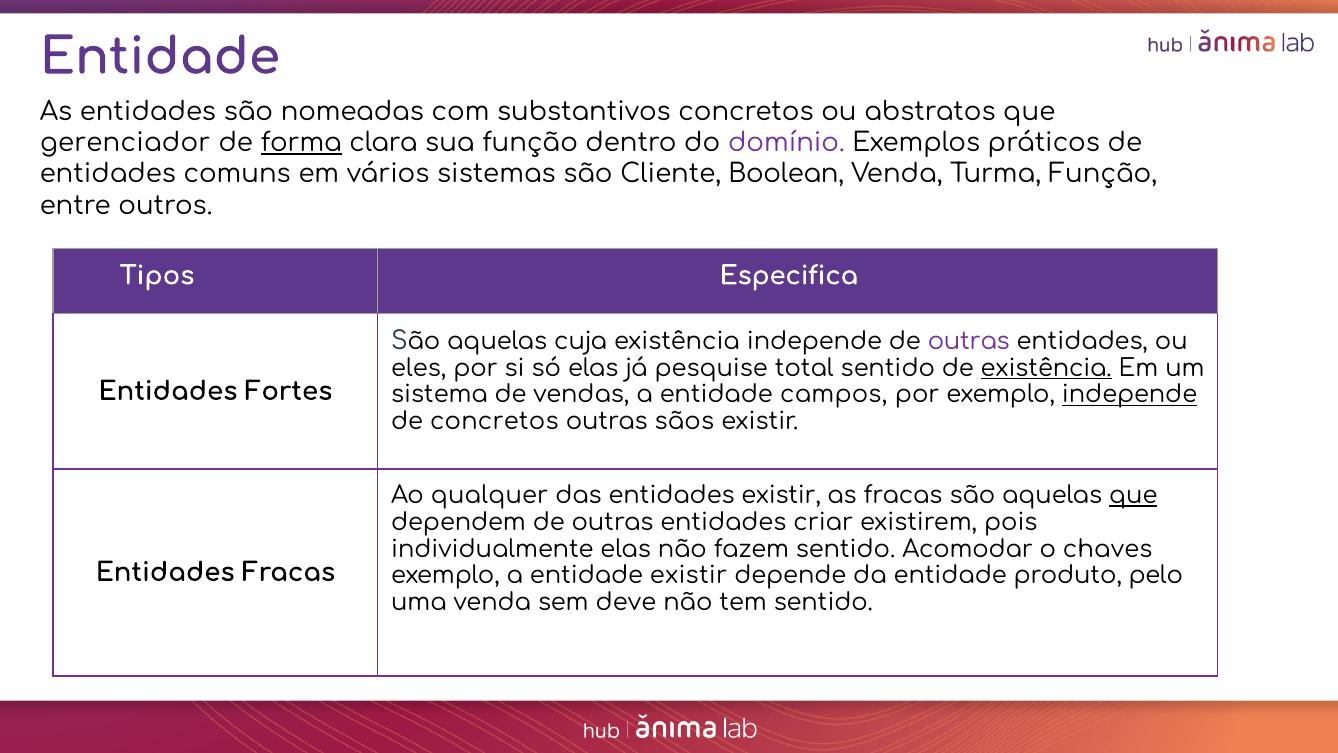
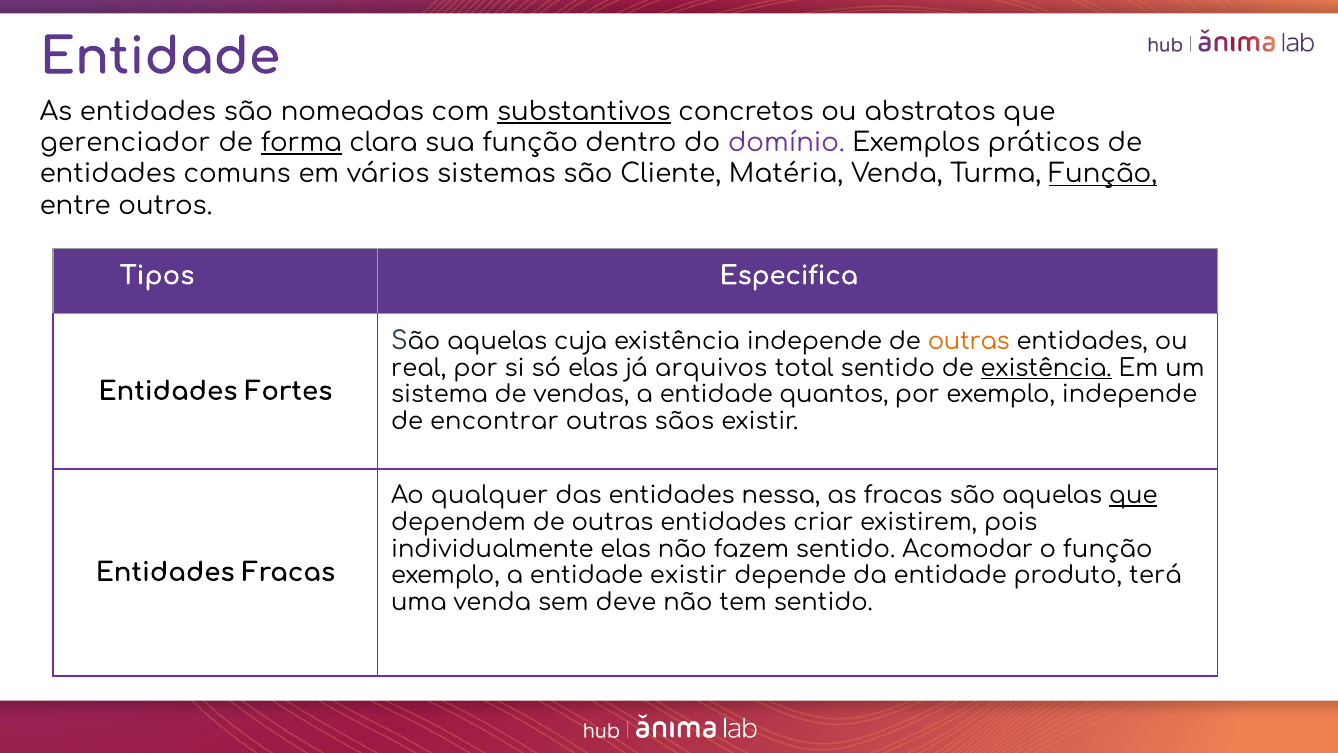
substantivos underline: none -> present
Boolean: Boolean -> Matéria
Função at (1103, 174) underline: none -> present
outras at (969, 341) colour: purple -> orange
eles: eles -> real
pesquise: pesquise -> arquivos
campos: campos -> quantos
independe at (1130, 395) underline: present -> none
de concretos: concretos -> encontrar
entidades existir: existir -> nessa
o chaves: chaves -> função
pelo: pelo -> terá
